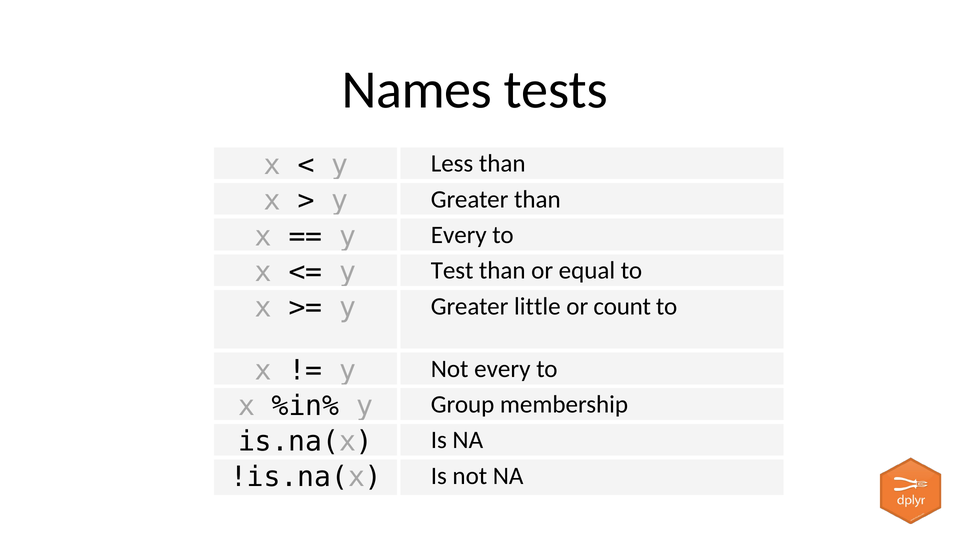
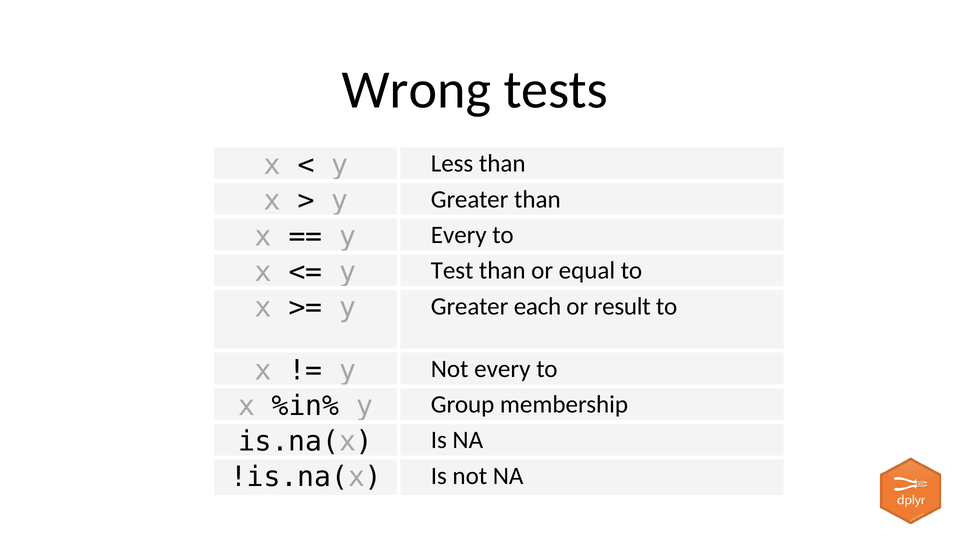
Names: Names -> Wrong
little: little -> each
count: count -> result
